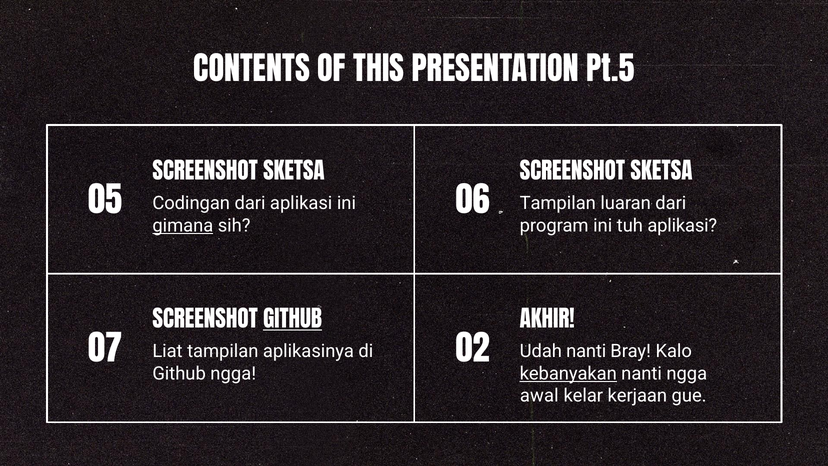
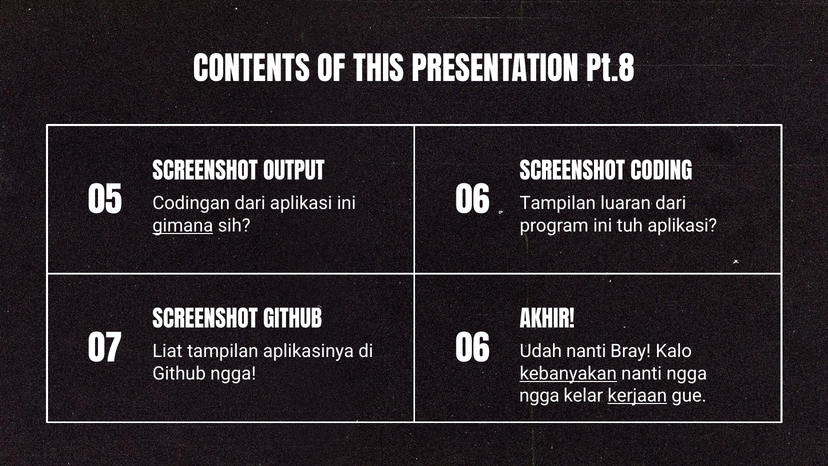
Pt.5: Pt.5 -> Pt.8
SKETSA at (294, 172): SKETSA -> OUTPUT
SKETSA at (661, 172): SKETSA -> CODING
GITHUB at (293, 320) underline: present -> none
07 02: 02 -> 06
awal at (539, 395): awal -> ngga
kerjaan underline: none -> present
